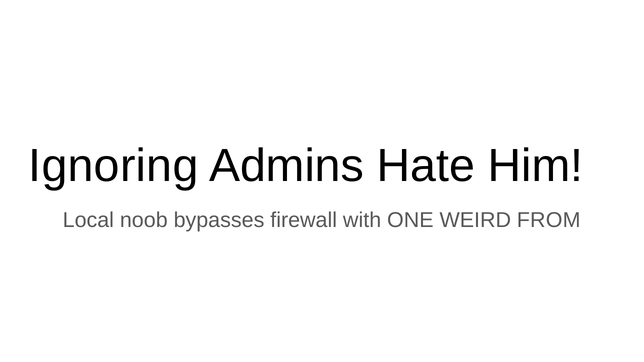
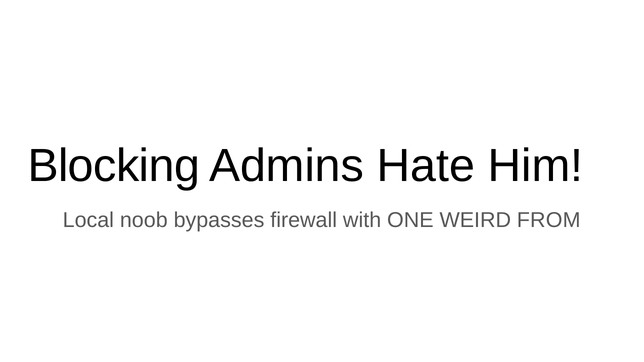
Ignoring: Ignoring -> Blocking
